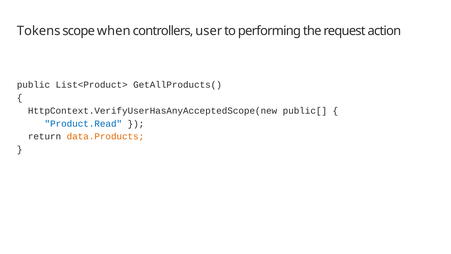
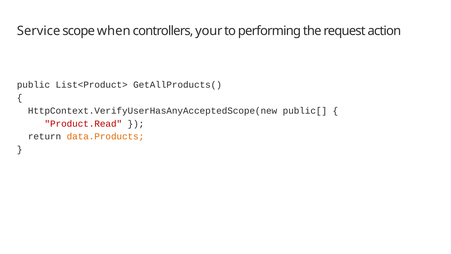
Tokens: Tokens -> Service
user: user -> your
Product.Read colour: blue -> red
